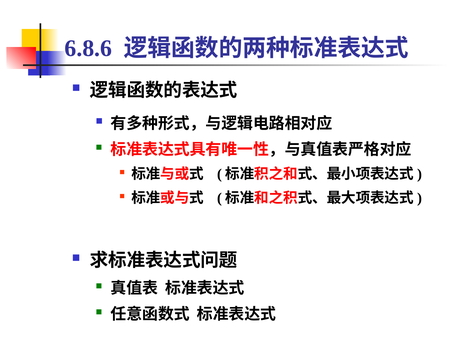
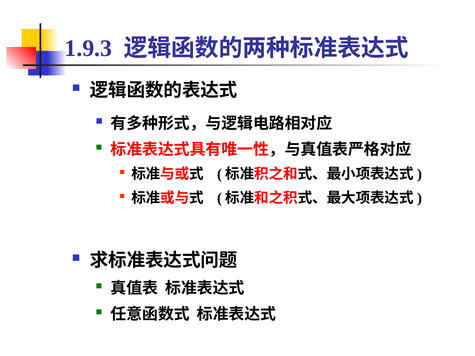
6.8.6: 6.8.6 -> 1.9.3
